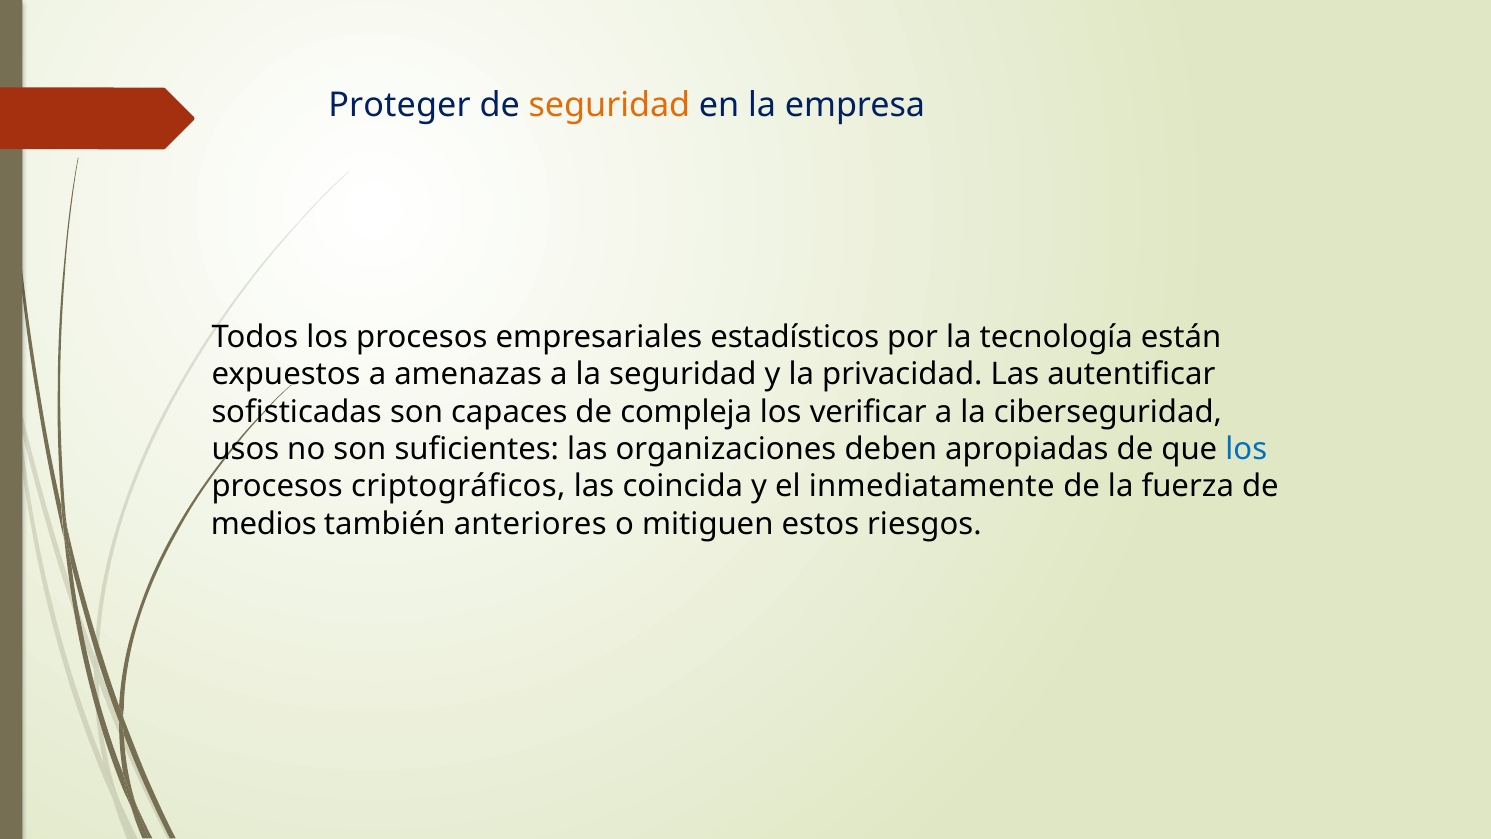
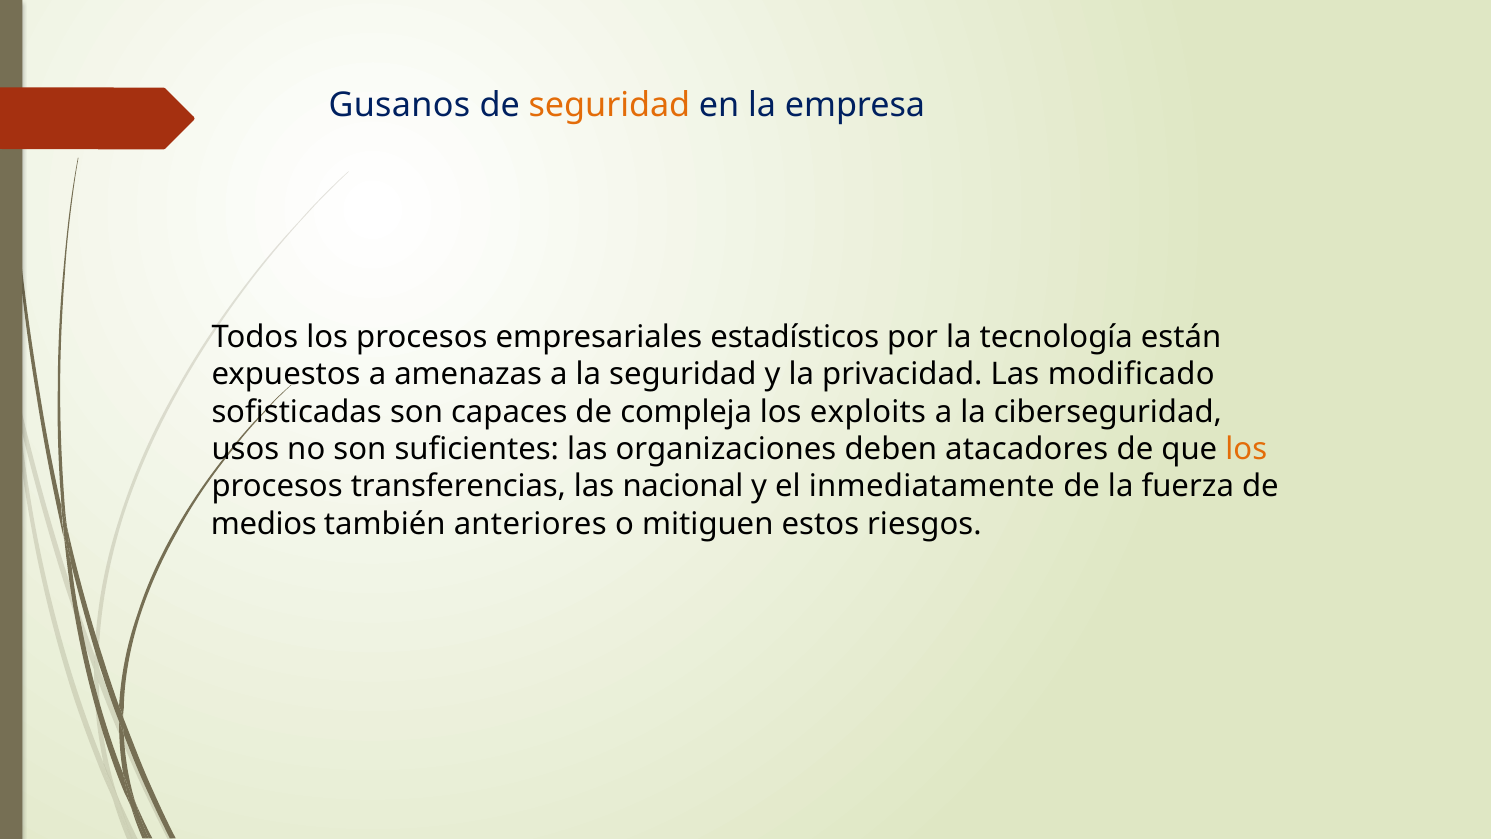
Proteger: Proteger -> Gusanos
autentificar: autentificar -> modificado
verificar: verificar -> exploits
apropiadas: apropiadas -> atacadores
los at (1246, 449) colour: blue -> orange
criptográficos: criptográficos -> transferencias
coincida: coincida -> nacional
